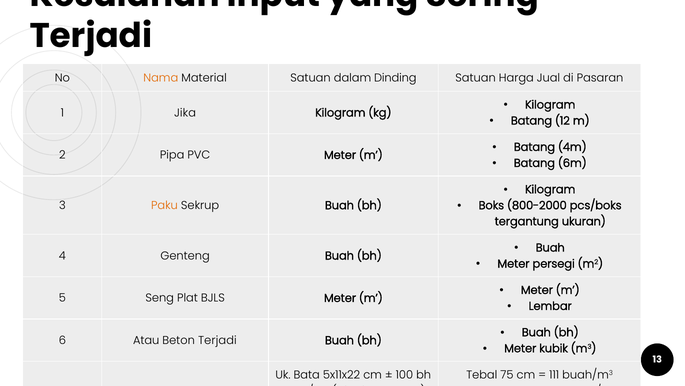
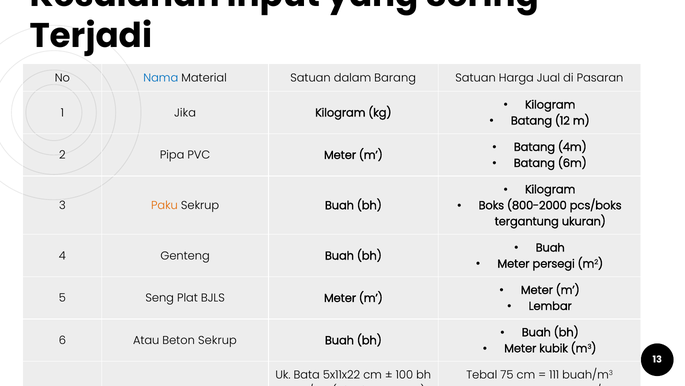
Nama colour: orange -> blue
dalam Dinding: Dinding -> Barang
Beton Terjadi: Terjadi -> Sekrup
